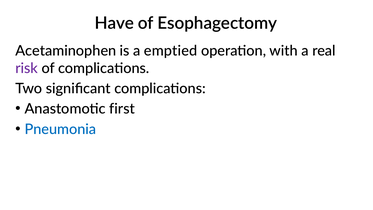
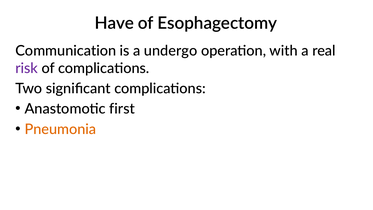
Acetaminophen: Acetaminophen -> Communication
emptied: emptied -> undergo
Pneumonia colour: blue -> orange
